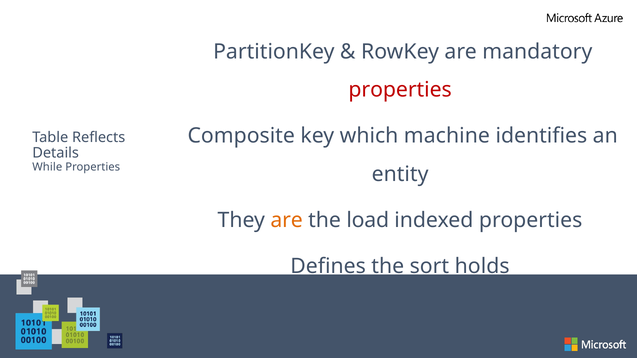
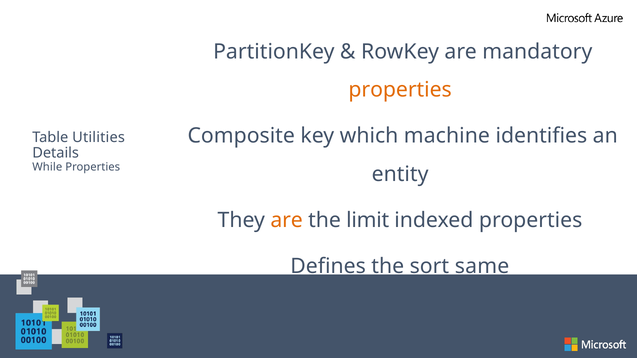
properties at (400, 90) colour: red -> orange
Reflects: Reflects -> Utilities
load: load -> limit
holds: holds -> same
